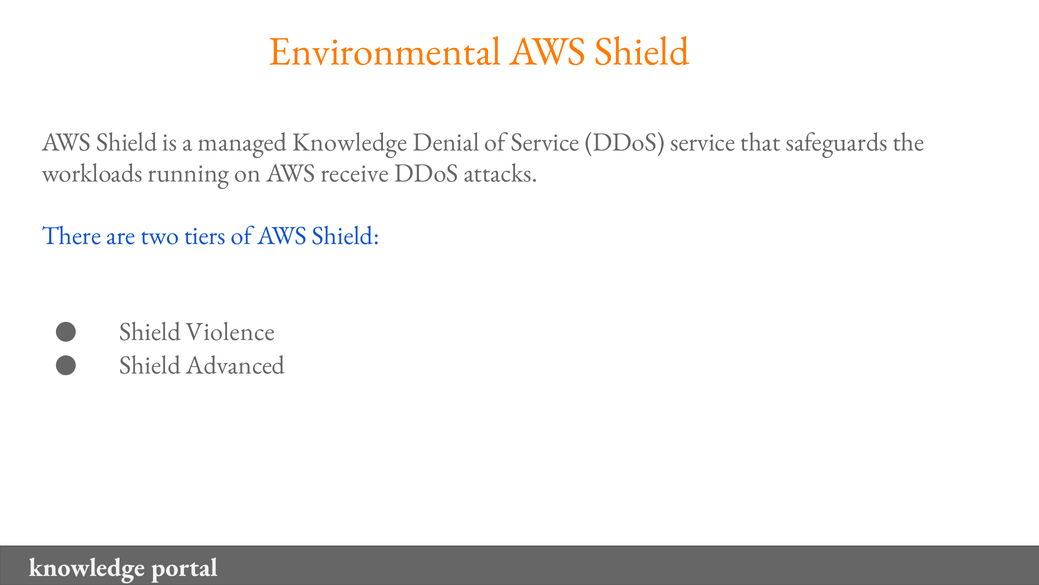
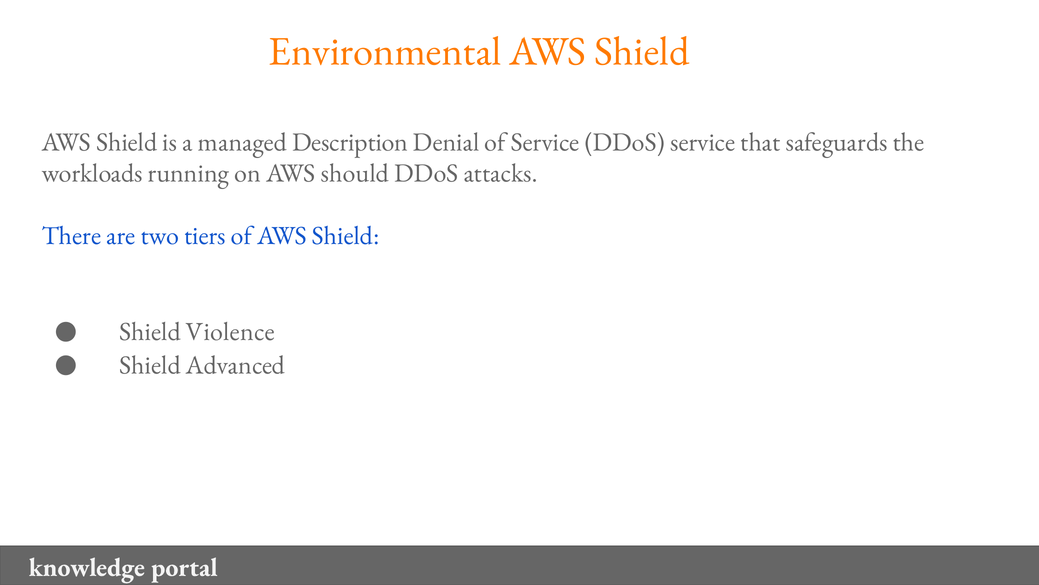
managed Knowledge: Knowledge -> Description
receive: receive -> should
